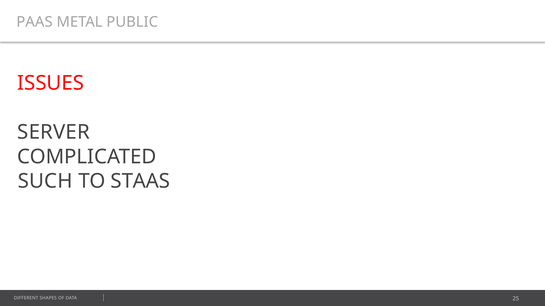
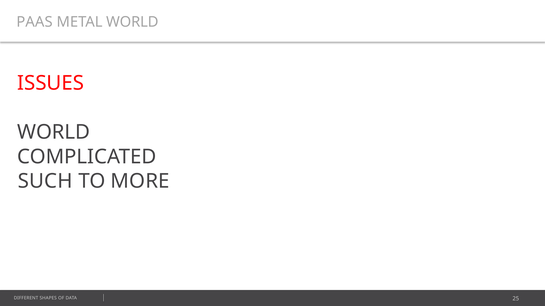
METAL PUBLIC: PUBLIC -> WORLD
SERVER at (54, 132): SERVER -> WORLD
STAAS: STAAS -> MORE
